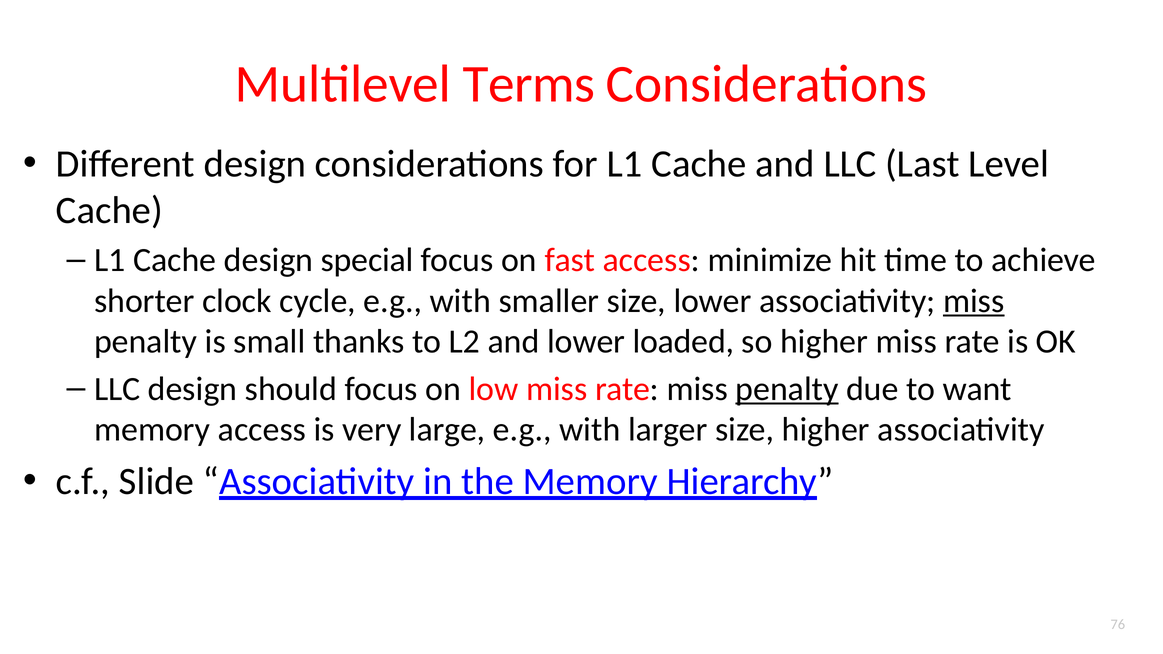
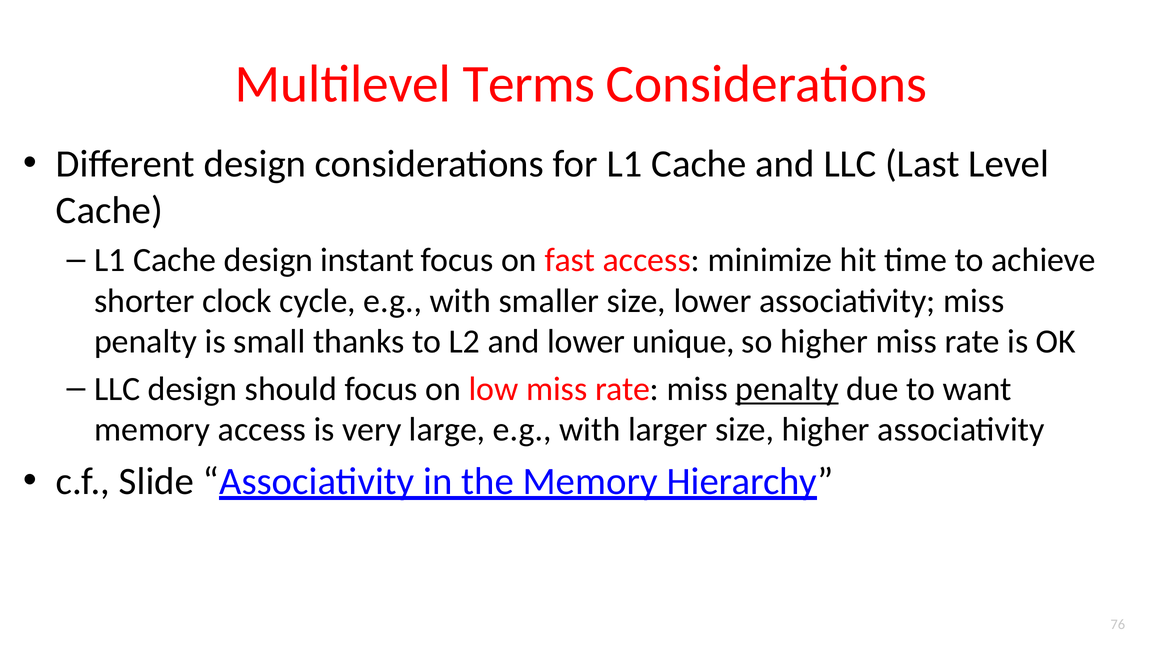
special: special -> instant
miss at (974, 301) underline: present -> none
loaded: loaded -> unique
